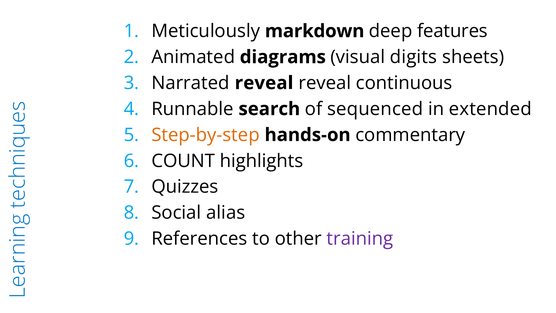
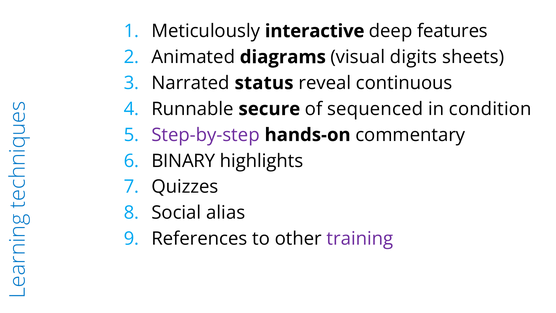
markdown: markdown -> interactive
Narrated reveal: reveal -> status
search: search -> secure
extended: extended -> condition
Step-by-step colour: orange -> purple
COUNT: COUNT -> BINARY
